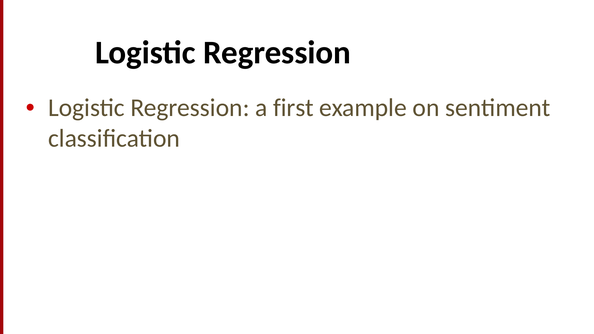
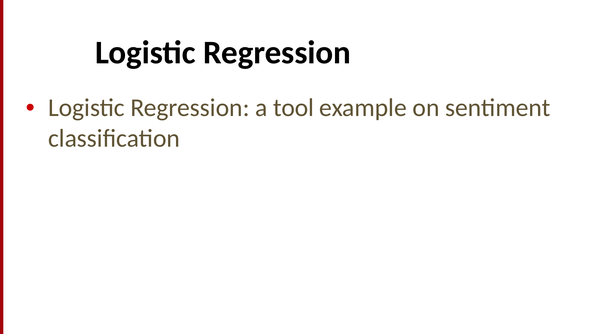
first: first -> tool
